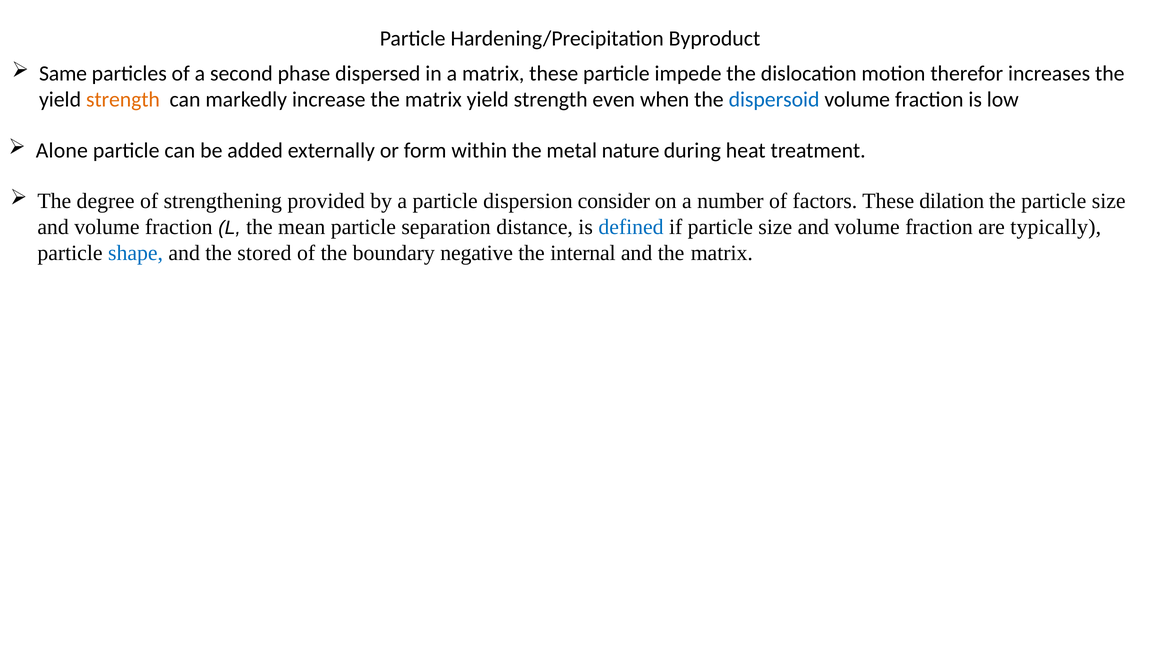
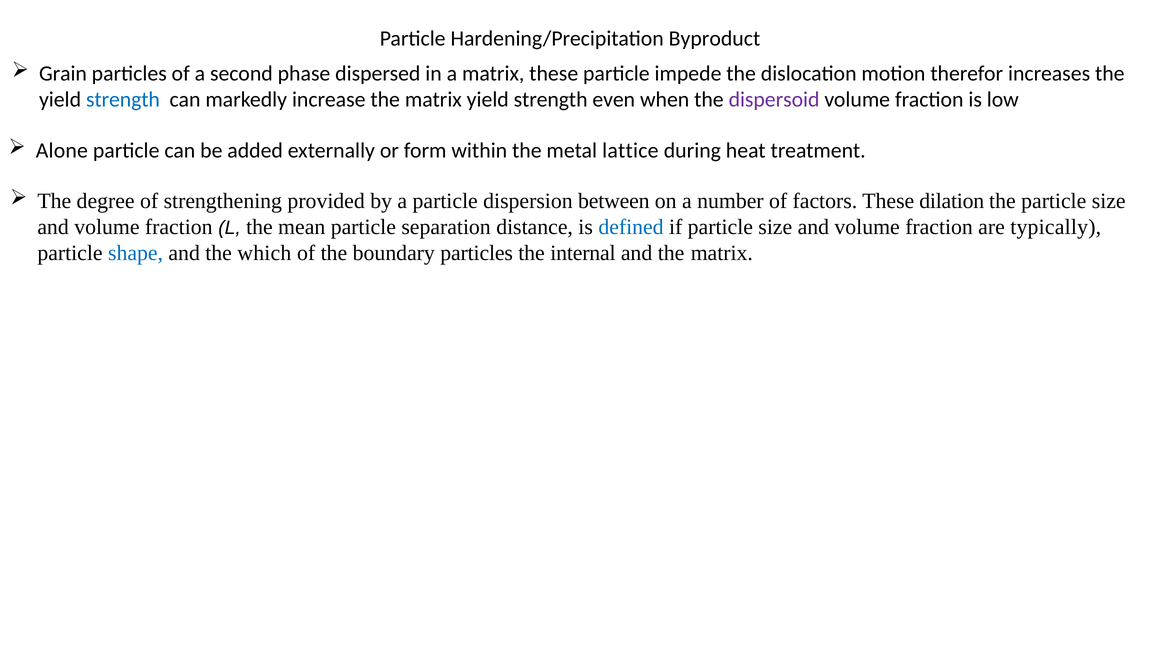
Same: Same -> Grain
strength at (123, 100) colour: orange -> blue
dispersoid colour: blue -> purple
nature: nature -> lattice
consider: consider -> between
stored: stored -> which
boundary negative: negative -> particles
